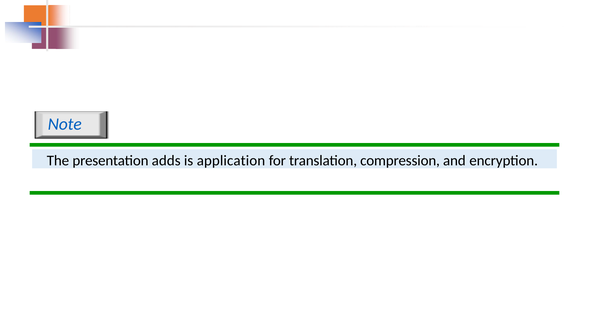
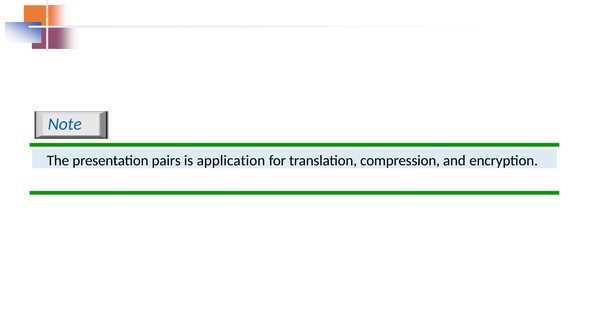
adds: adds -> pairs
